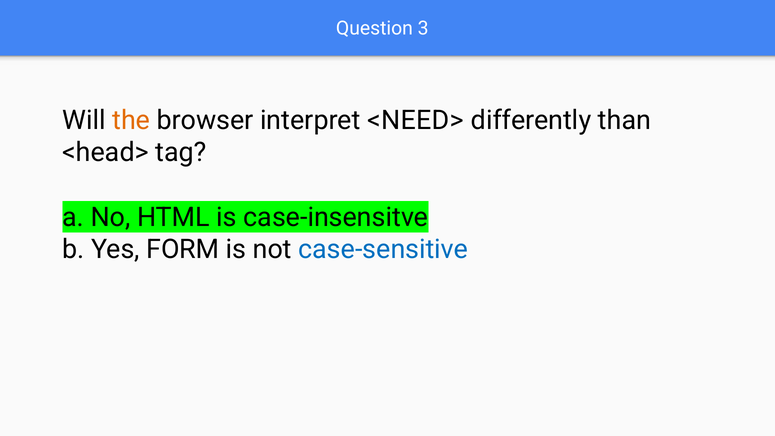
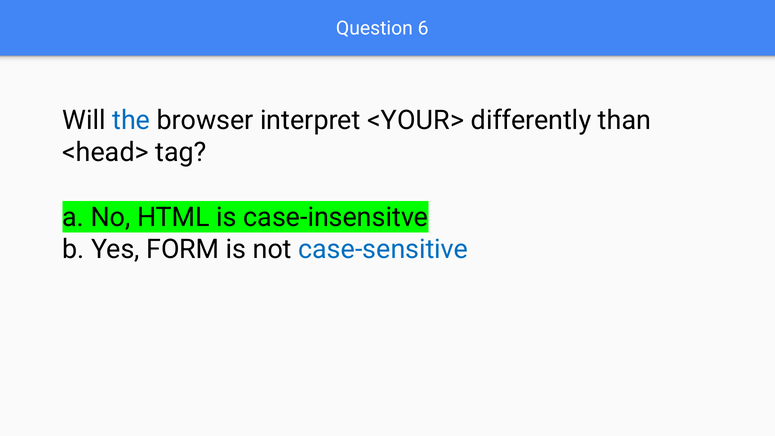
3: 3 -> 6
the colour: orange -> blue
<NEED>: <NEED> -> <YOUR>
